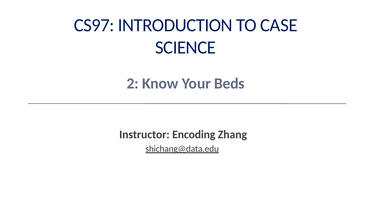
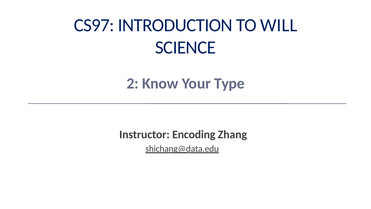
CASE: CASE -> WILL
Beds: Beds -> Type
